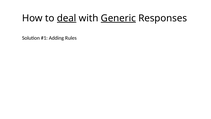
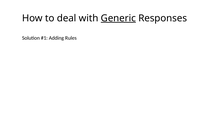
deal underline: present -> none
